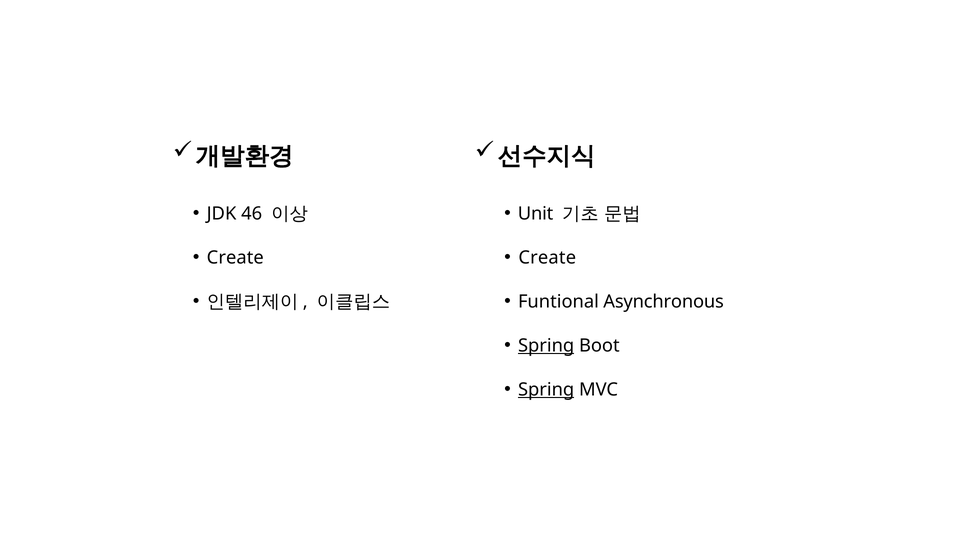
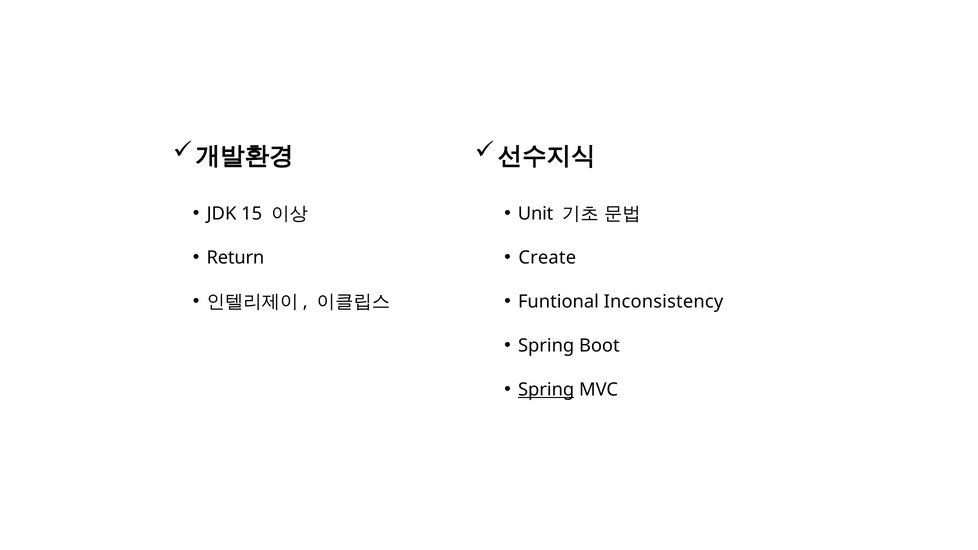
46: 46 -> 15
Create at (235, 258): Create -> Return
Asynchronous: Asynchronous -> Inconsistency
Spring at (546, 346) underline: present -> none
